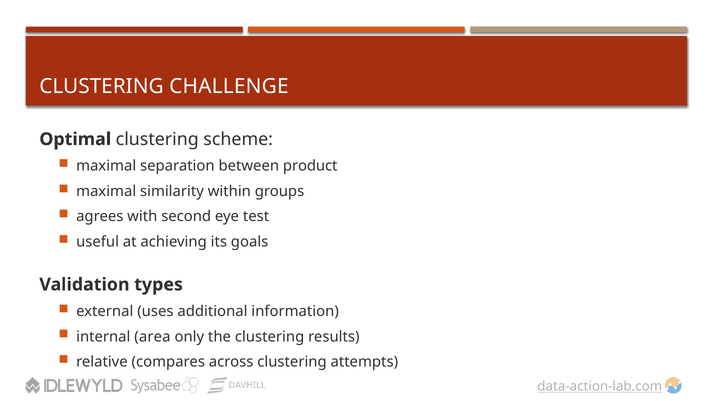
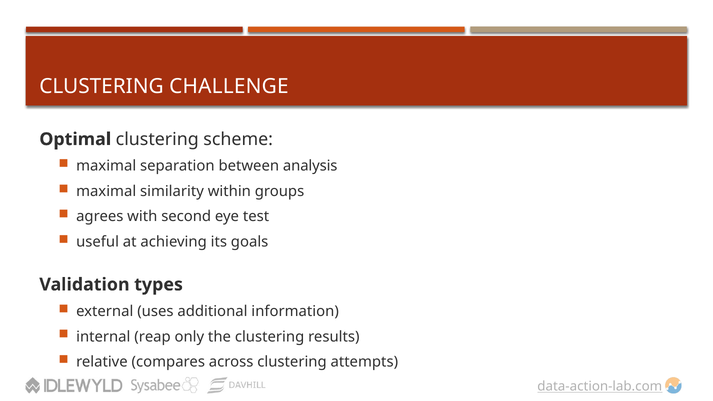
product: product -> analysis
area: area -> reap
